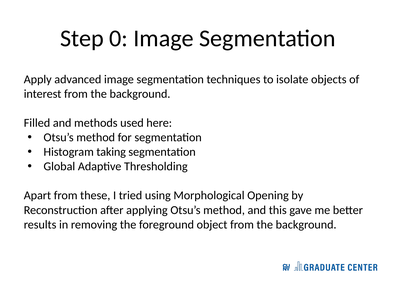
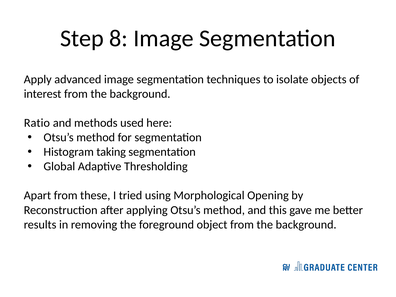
0: 0 -> 8
Filled: Filled -> Ratio
